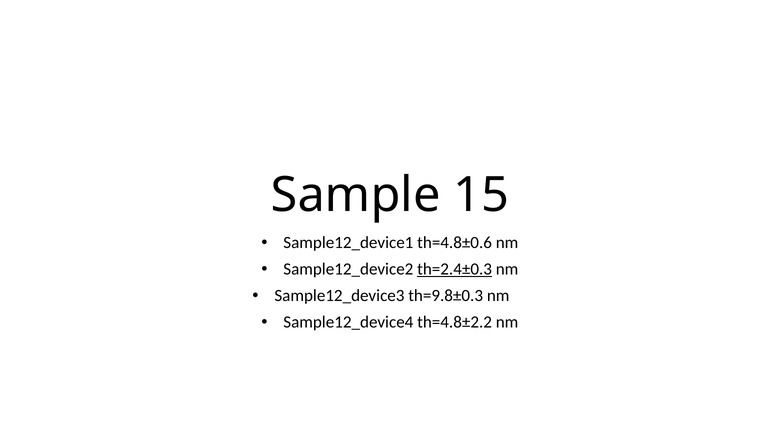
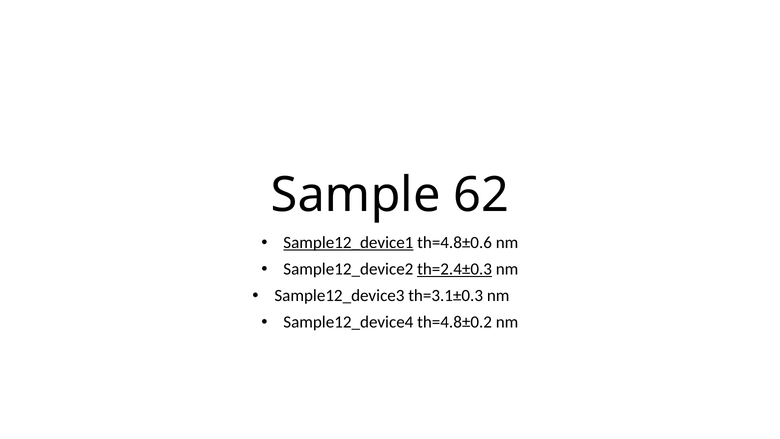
15: 15 -> 62
Sample12_device1 underline: none -> present
th=9.8±0.3: th=9.8±0.3 -> th=3.1±0.3
th=4.8±2.2: th=4.8±2.2 -> th=4.8±0.2
